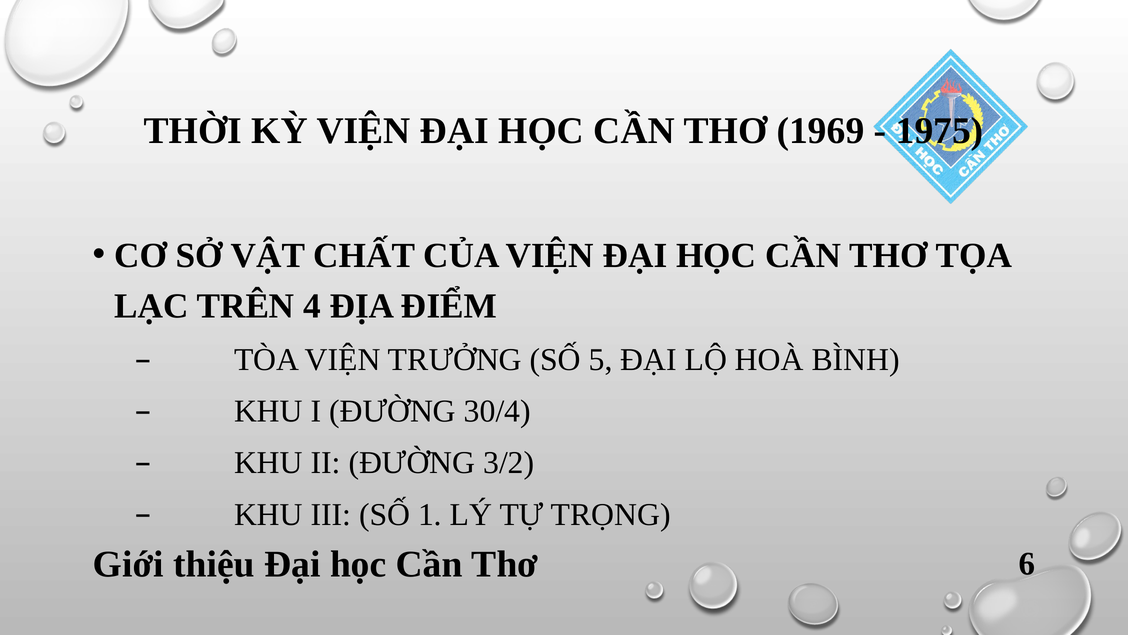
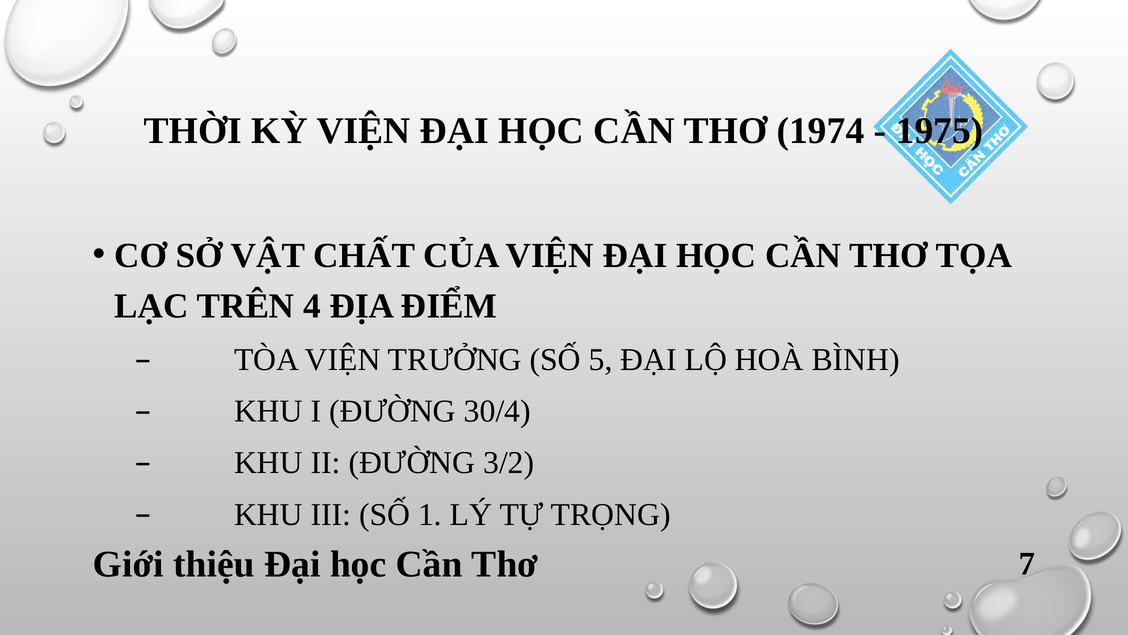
1969: 1969 -> 1974
6: 6 -> 7
